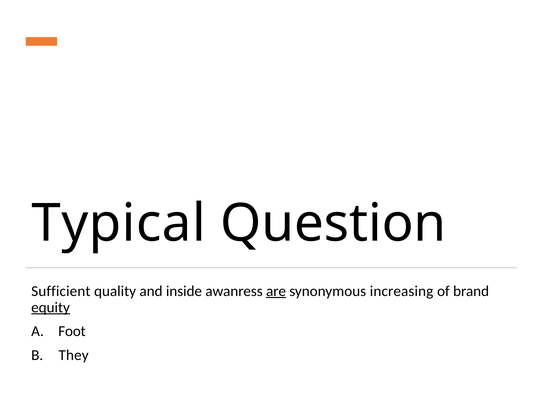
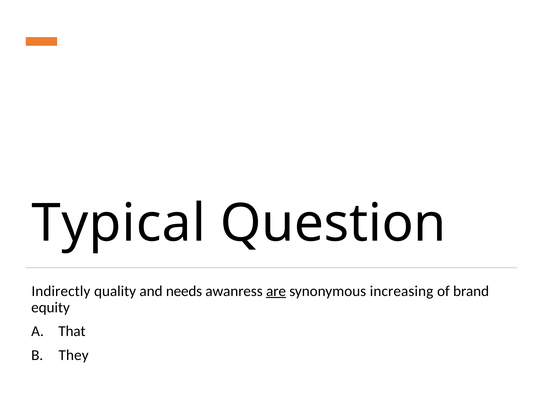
Sufficient: Sufficient -> Indirectly
inside: inside -> needs
equity underline: present -> none
Foot: Foot -> That
